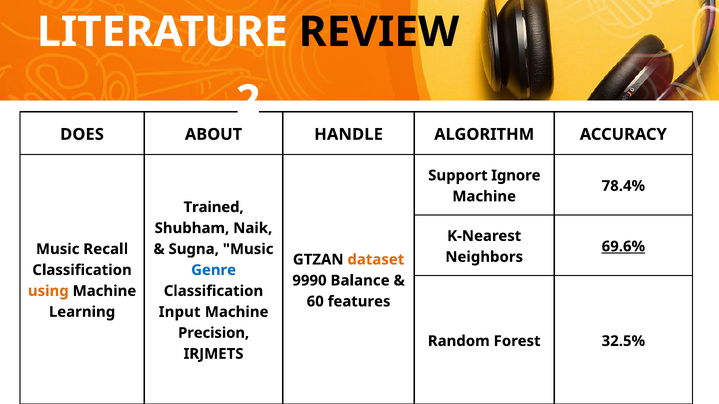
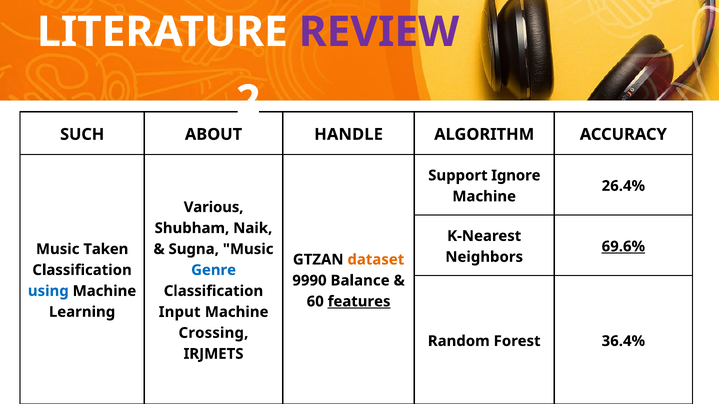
REVIEW colour: black -> purple
DOES: DOES -> SUCH
78.4%: 78.4% -> 26.4%
Trained: Trained -> Various
Recall: Recall -> Taken
using colour: orange -> blue
features underline: none -> present
Precision: Precision -> Crossing
32.5%: 32.5% -> 36.4%
